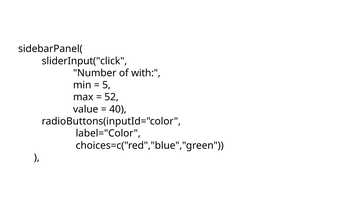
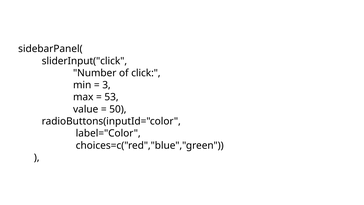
with: with -> click
5: 5 -> 3
52: 52 -> 53
40: 40 -> 50
